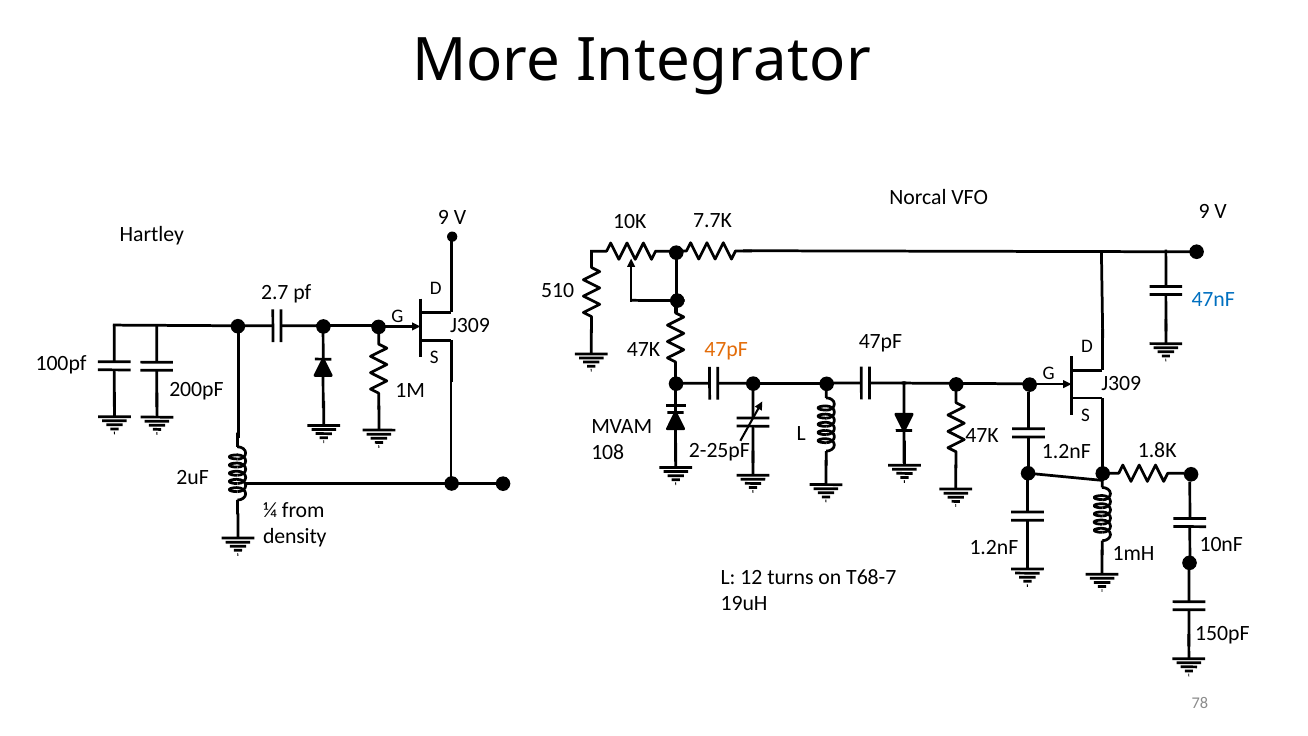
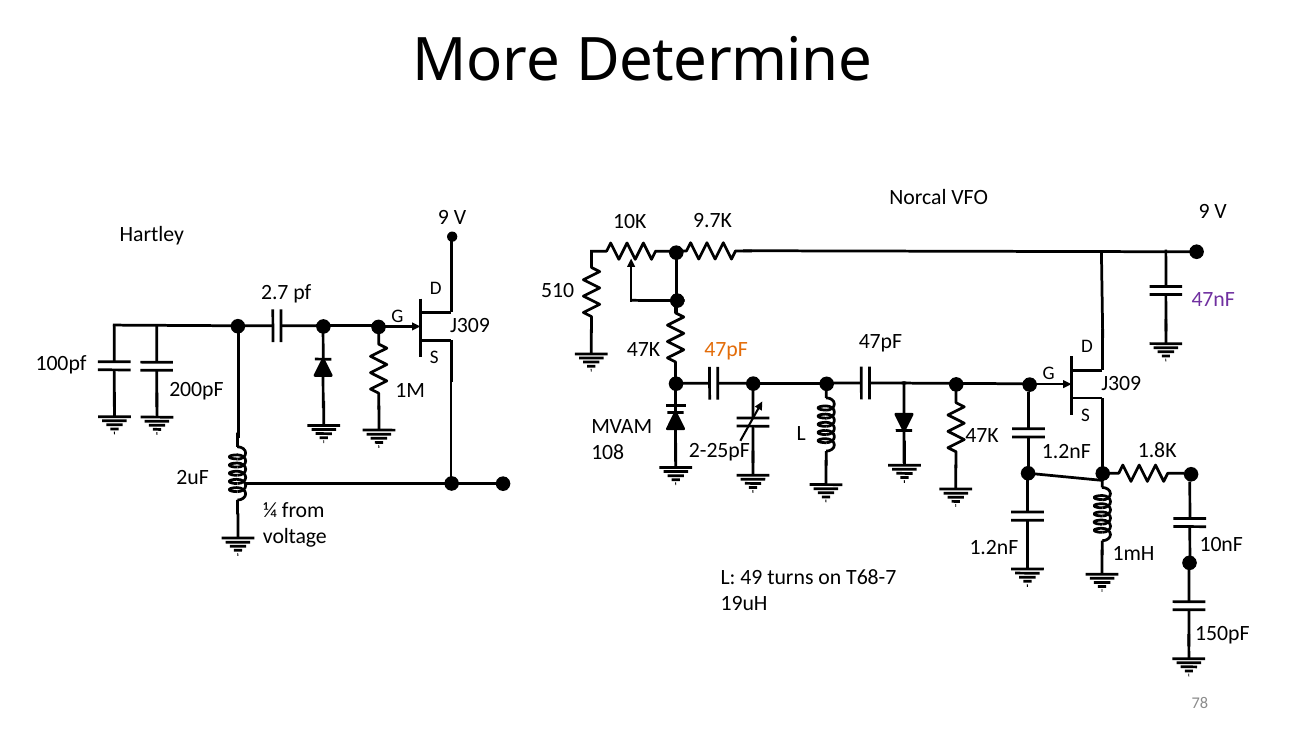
Integrator: Integrator -> Determine
7.7K: 7.7K -> 9.7K
47nF colour: blue -> purple
density: density -> voltage
12: 12 -> 49
